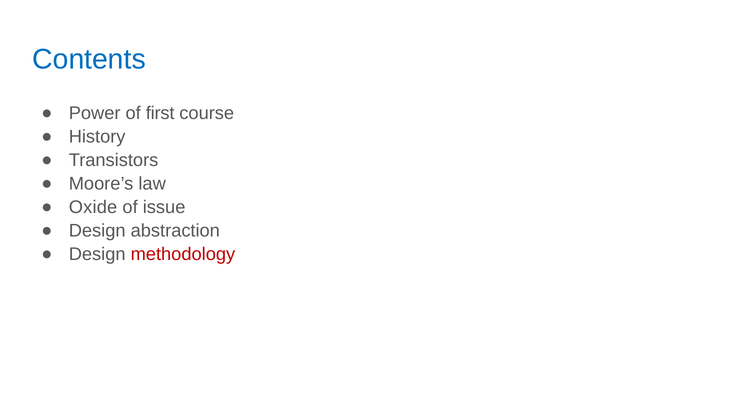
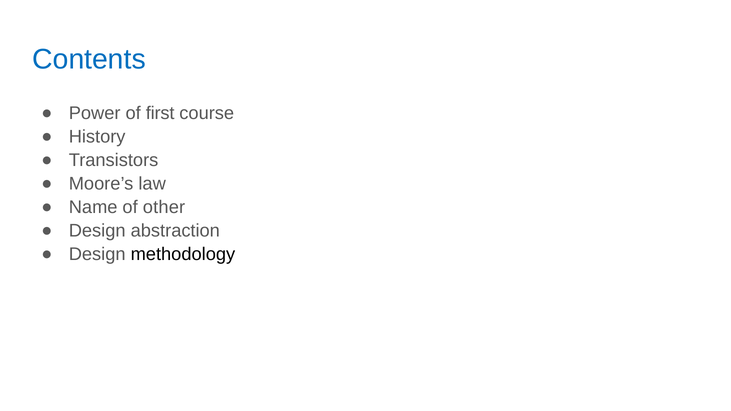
Oxide: Oxide -> Name
issue: issue -> other
methodology colour: red -> black
